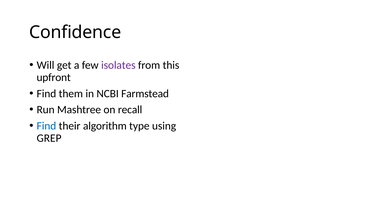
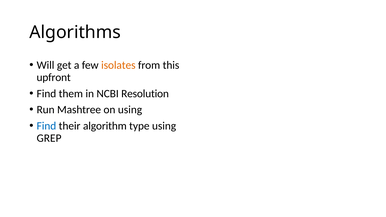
Confidence: Confidence -> Algorithms
isolates colour: purple -> orange
Farmstead: Farmstead -> Resolution
on recall: recall -> using
